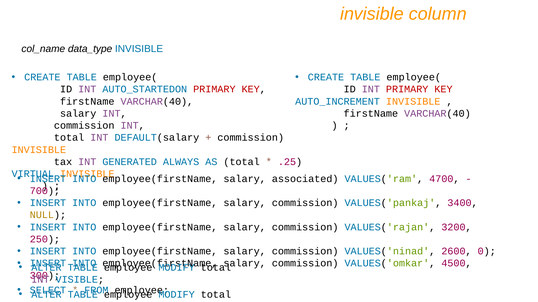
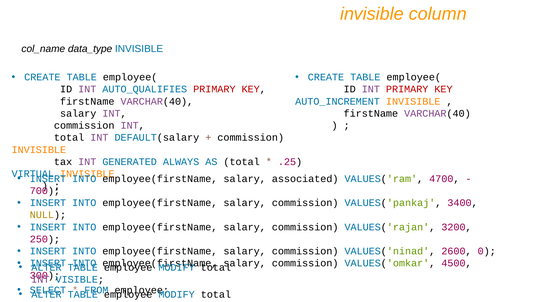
AUTO_STARTEDON: AUTO_STARTEDON -> AUTO_QUALIFIES
